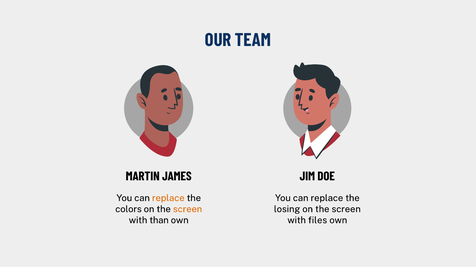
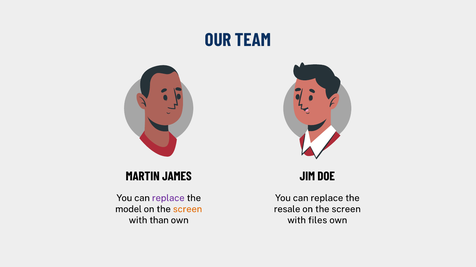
replace at (168, 199) colour: orange -> purple
colors: colors -> model
losing: losing -> resale
